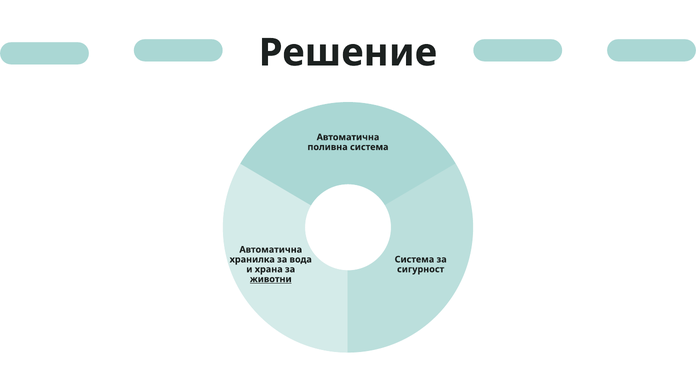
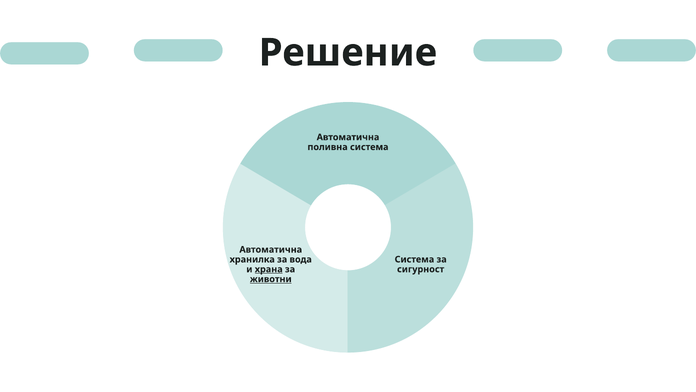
храна underline: none -> present
